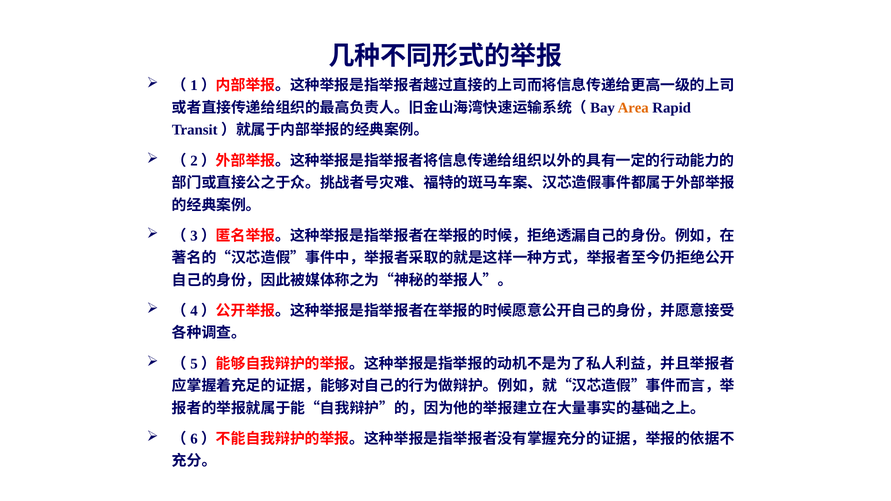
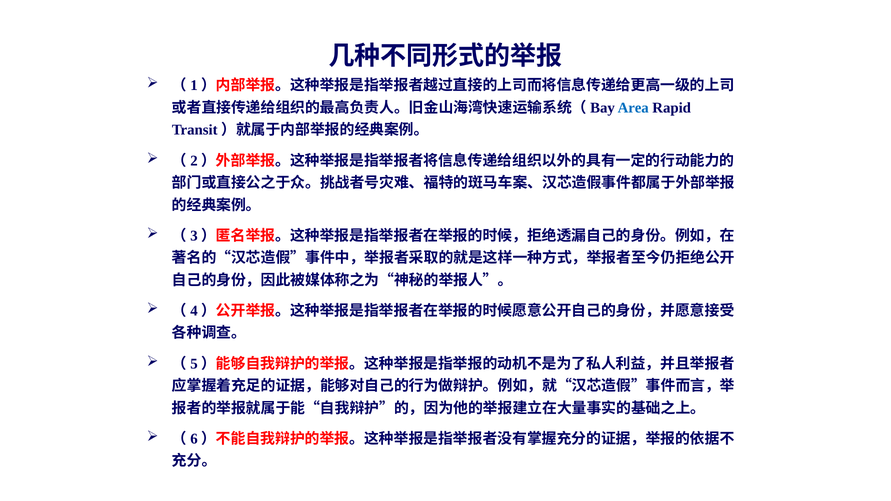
Area colour: orange -> blue
